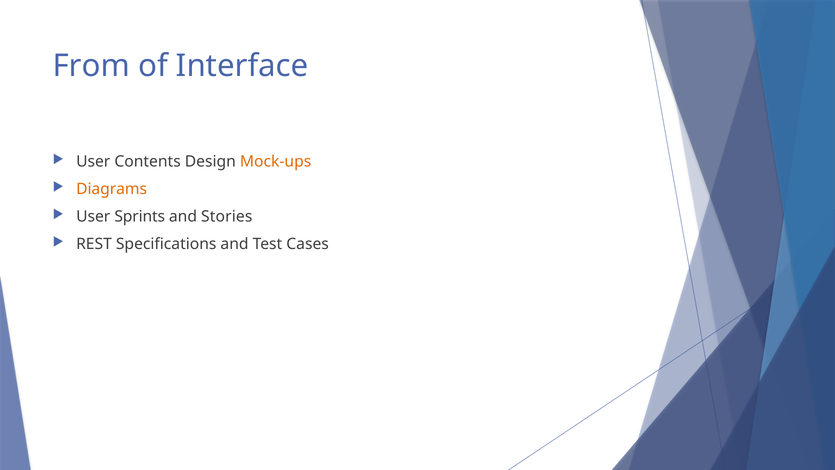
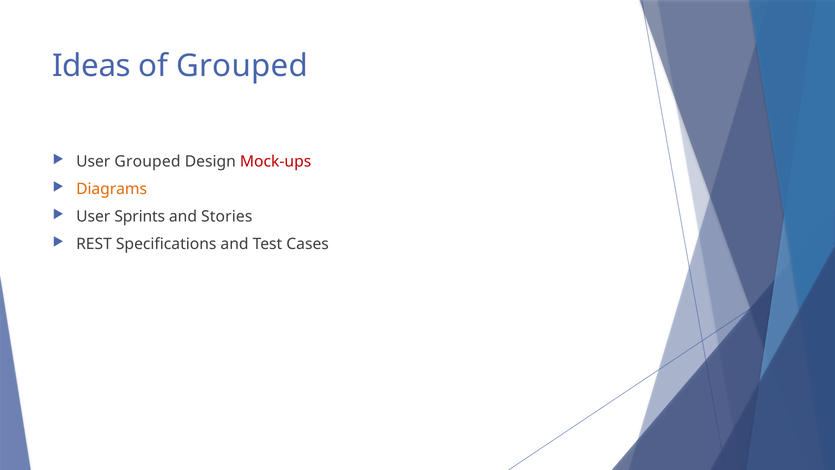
From: From -> Ideas
of Interface: Interface -> Grouped
User Contents: Contents -> Grouped
Mock-ups colour: orange -> red
